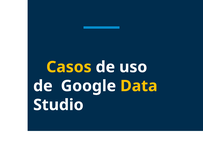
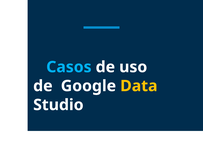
Casos colour: yellow -> light blue
